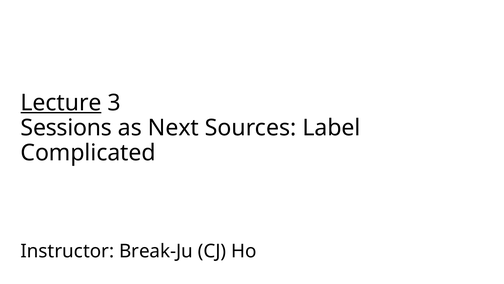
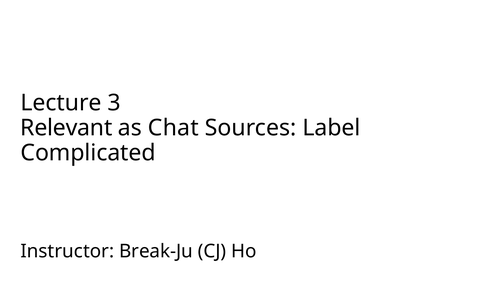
Lecture underline: present -> none
Sessions: Sessions -> Relevant
Next: Next -> Chat
